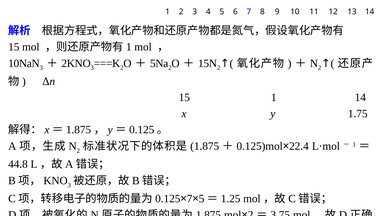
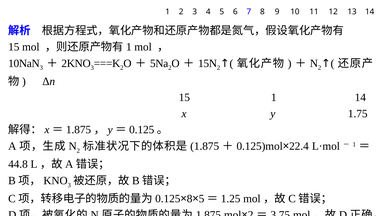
7 at (190, 199): 7 -> 8
